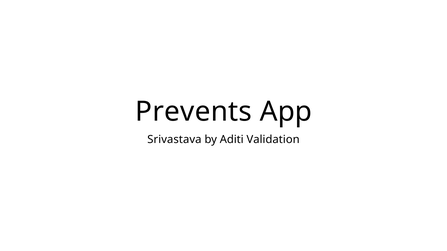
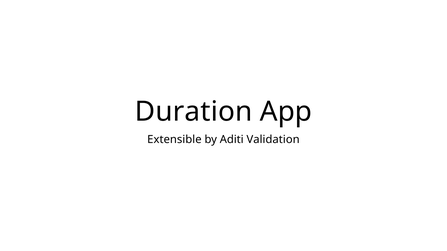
Prevents: Prevents -> Duration
Srivastava: Srivastava -> Extensible
